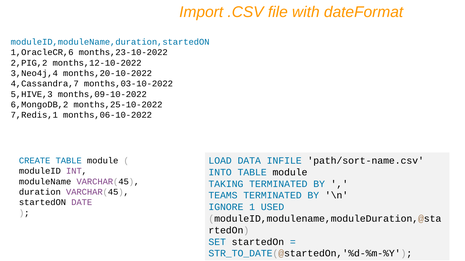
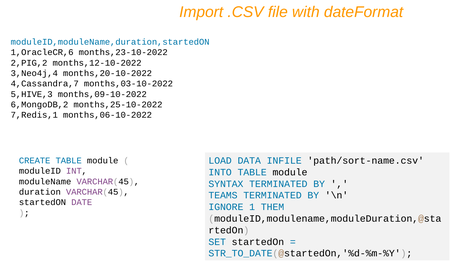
TAKING: TAKING -> SYNTAX
USED: USED -> THEM
